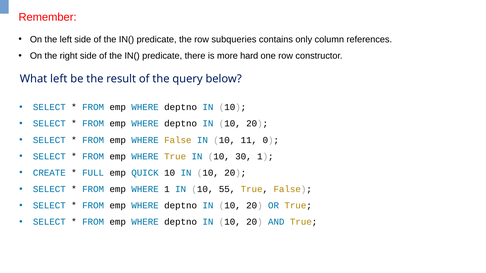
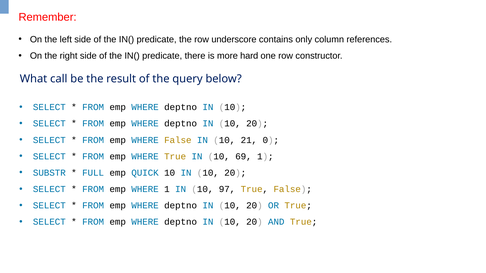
subqueries: subqueries -> underscore
What left: left -> call
11: 11 -> 21
30: 30 -> 69
CREATE: CREATE -> SUBSTR
55: 55 -> 97
